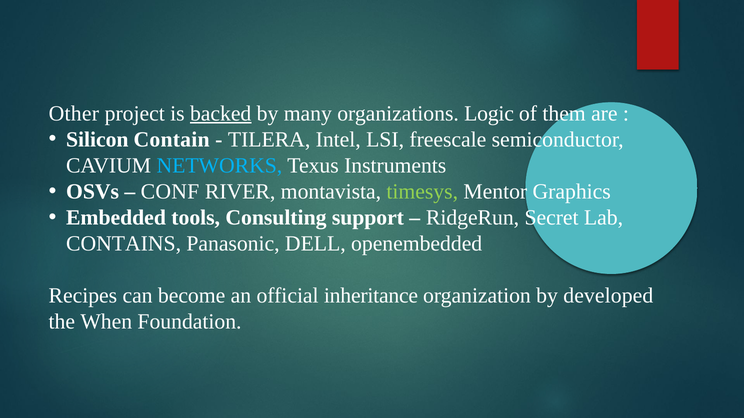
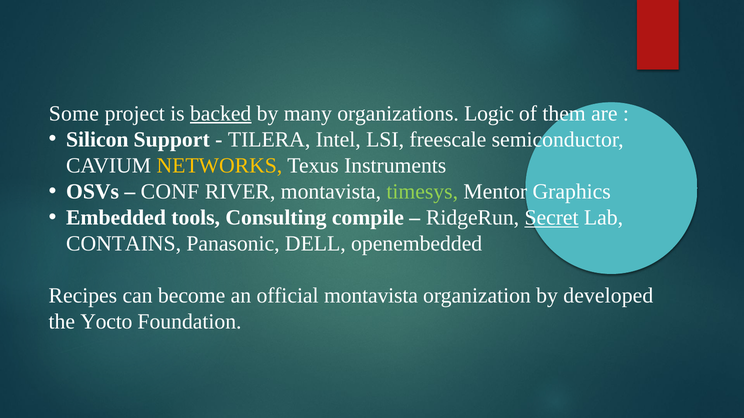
Other: Other -> Some
Contain: Contain -> Support
NETWORKS colour: light blue -> yellow
support: support -> compile
Secret underline: none -> present
official inheritance: inheritance -> montavista
When: When -> Yocto
